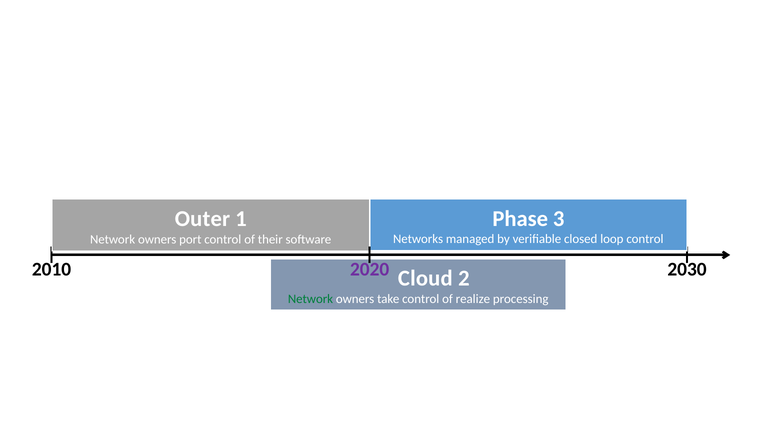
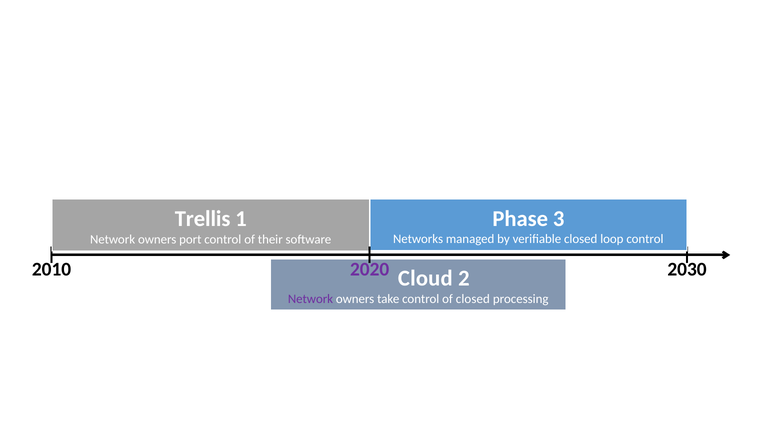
Outer: Outer -> Trellis
Network at (311, 298) colour: green -> purple
of realize: realize -> closed
